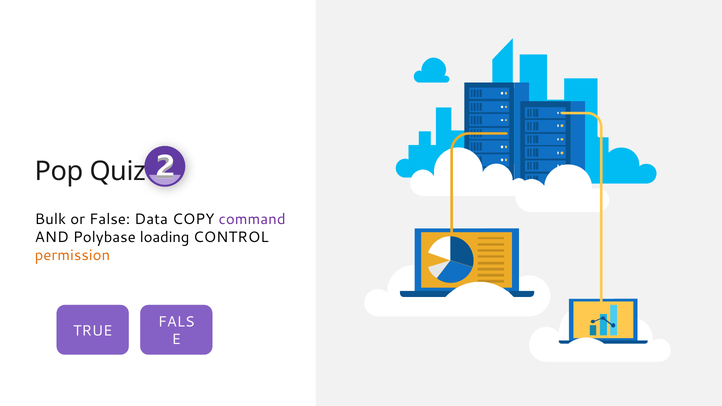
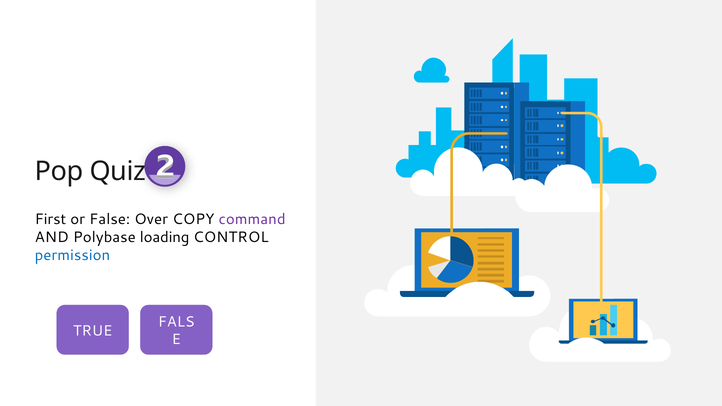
Bulk: Bulk -> First
Data: Data -> Over
permission colour: orange -> blue
